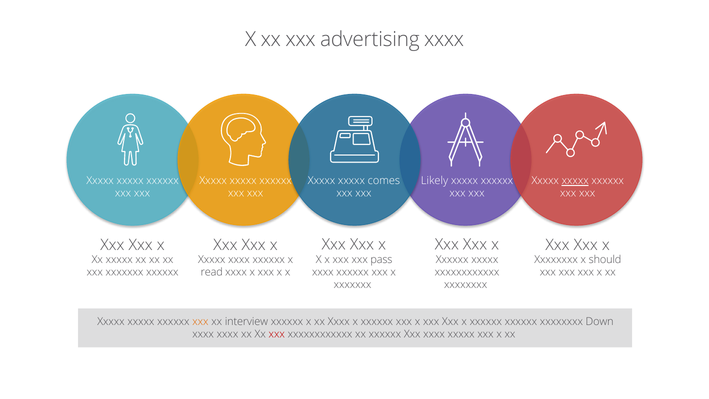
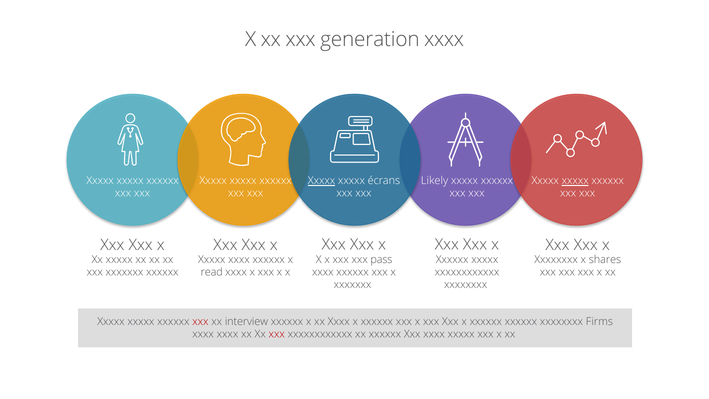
advertising: advertising -> generation
Xxxxx at (322, 181) underline: none -> present
comes: comes -> écrans
should: should -> shares
xxx at (200, 322) colour: orange -> red
Down: Down -> Firms
